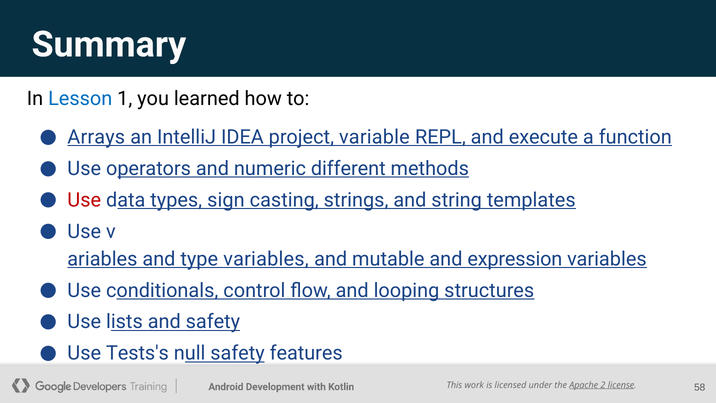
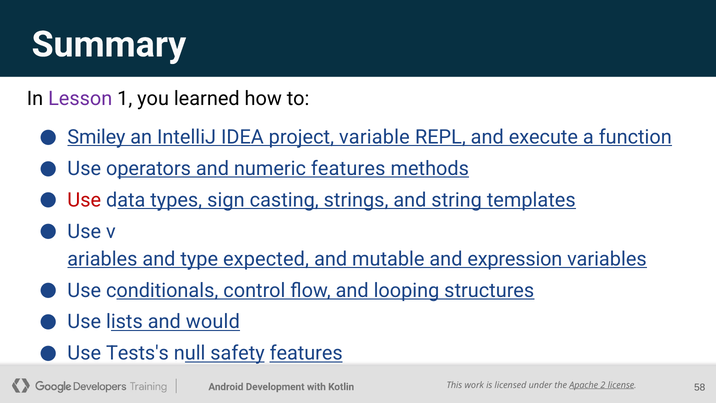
Lesson colour: blue -> purple
Arrays: Arrays -> Smiley
numeric different: different -> features
type variables: variables -> expected
and safety: safety -> would
features at (306, 353) underline: none -> present
